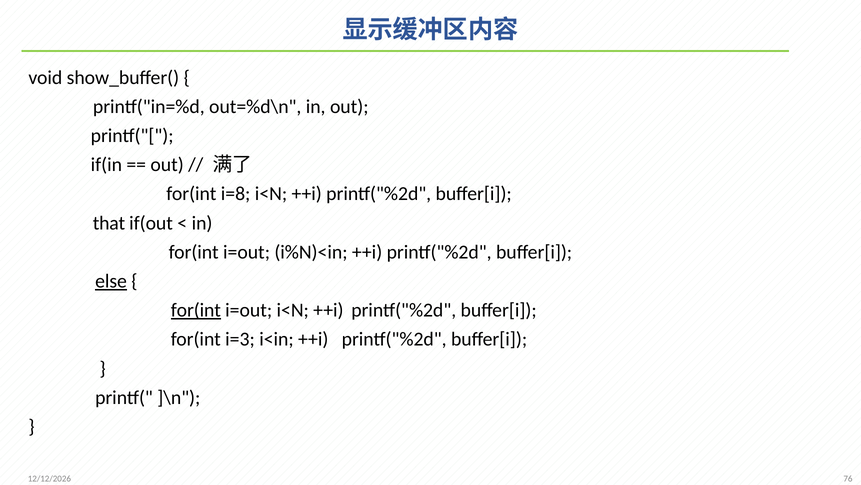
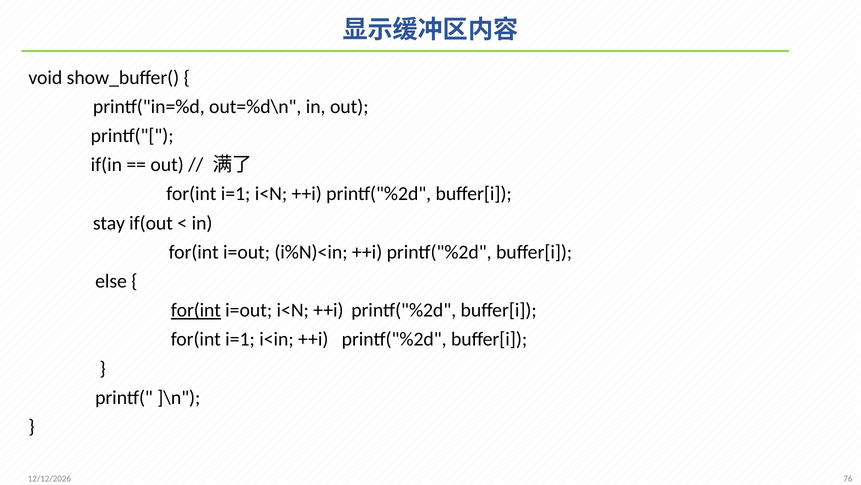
i=8 at (236, 194): i=8 -> i=1
that: that -> stay
else underline: present -> none
i=3 at (240, 339): i=3 -> i=1
